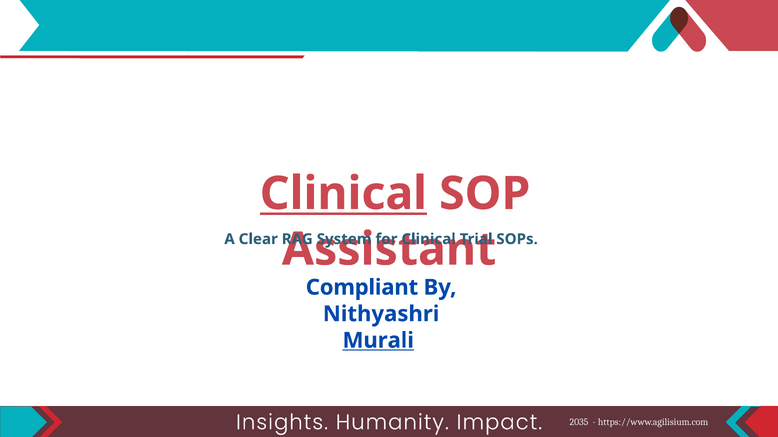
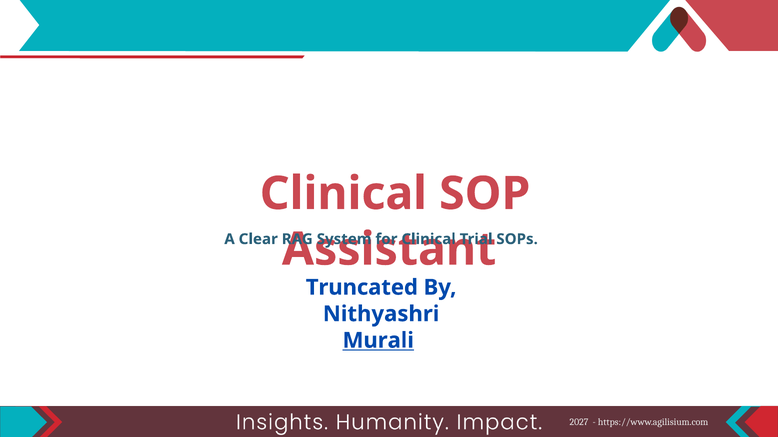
Clinical at (343, 194) underline: present -> none
Compliant: Compliant -> Truncated
2035: 2035 -> 2027
